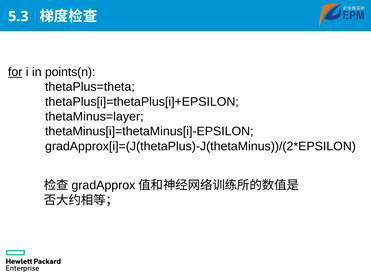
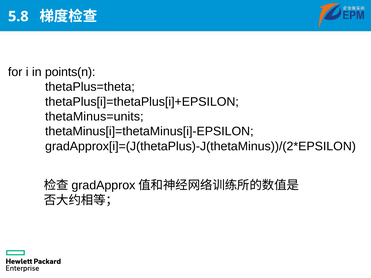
5.3: 5.3 -> 5.8
for underline: present -> none
thetaMinus=layer: thetaMinus=layer -> thetaMinus=units
